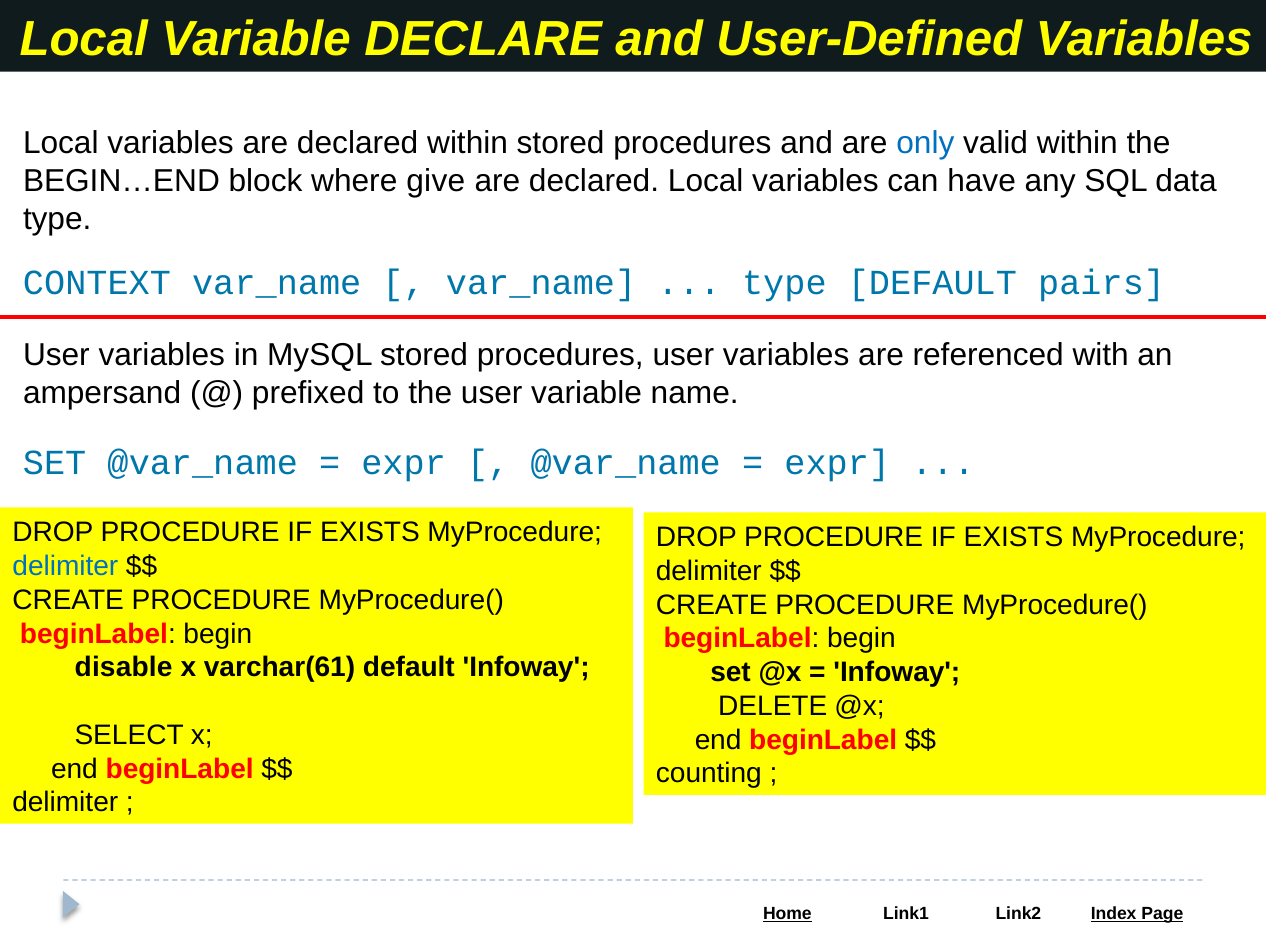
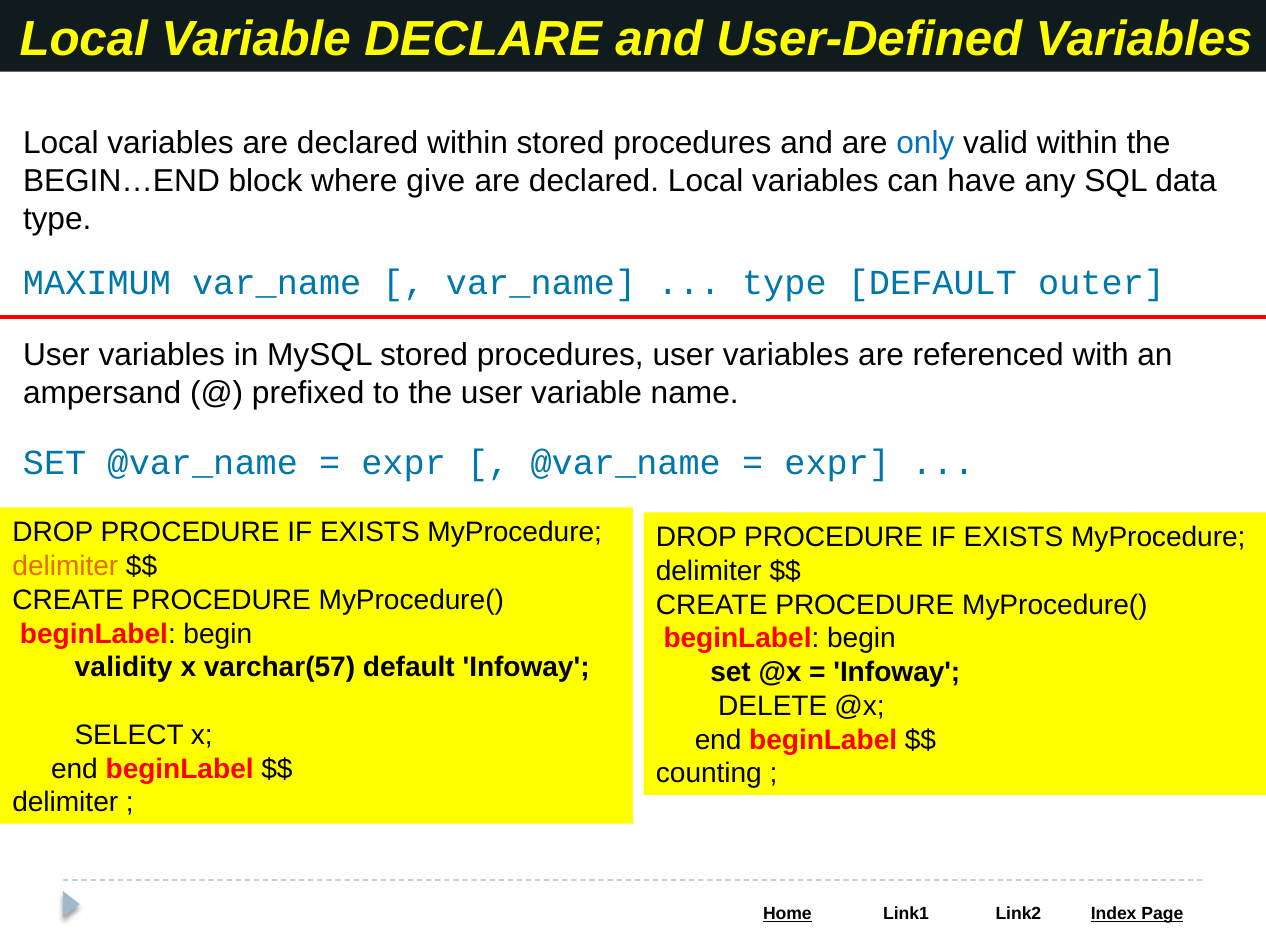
CONTEXT: CONTEXT -> MAXIMUM
pairs: pairs -> outer
delimiter at (65, 566) colour: blue -> orange
disable: disable -> validity
varchar(61: varchar(61 -> varchar(57
